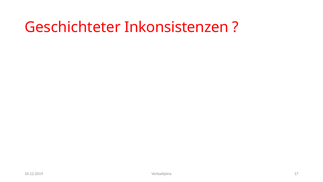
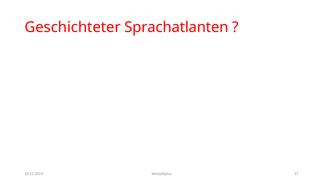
Inkonsistenzen: Inkonsistenzen -> Sprachatlanten
